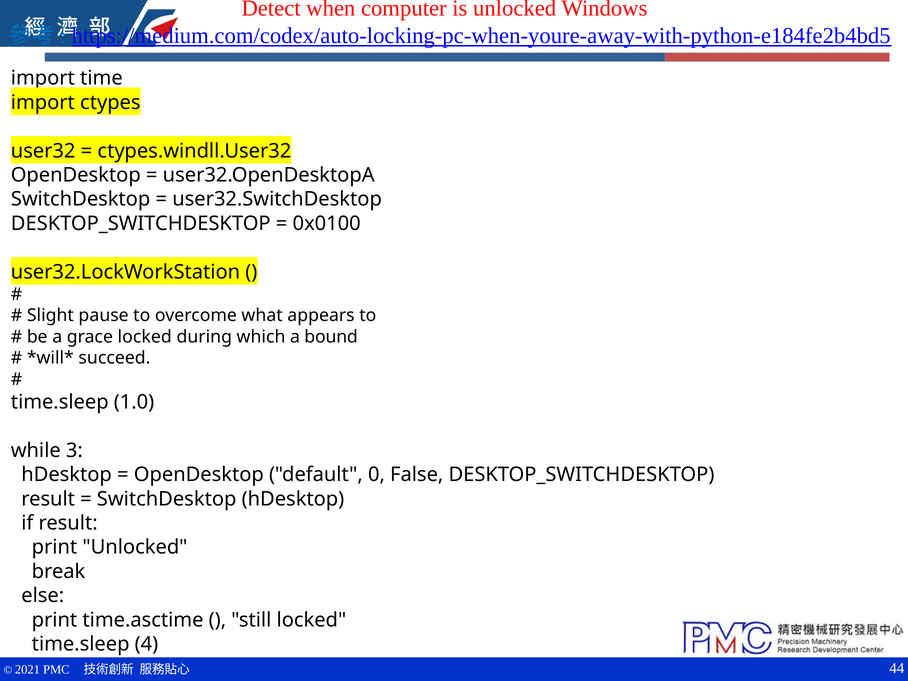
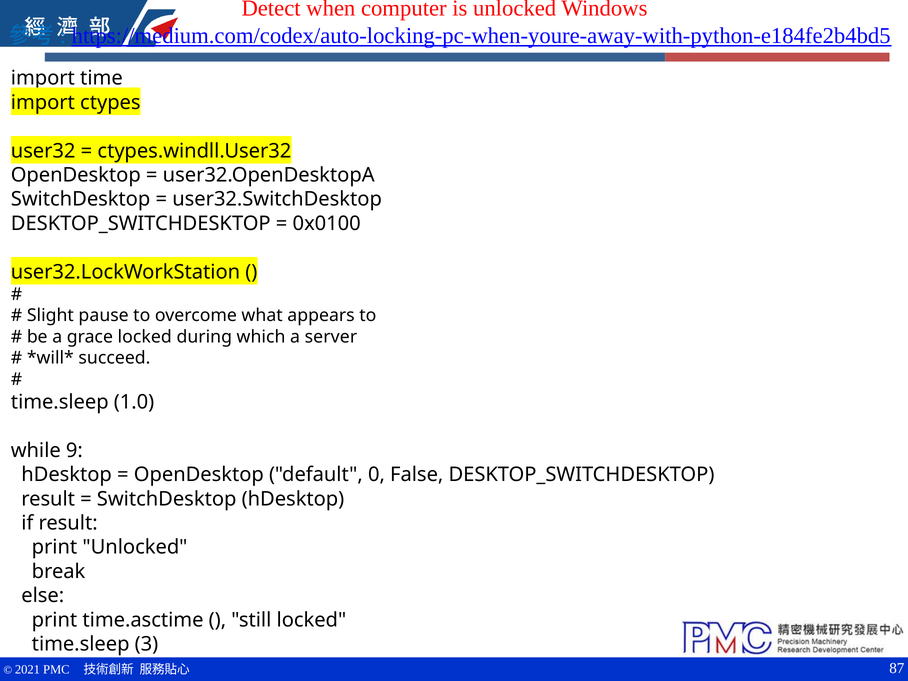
bound: bound -> server
3: 3 -> 9
4: 4 -> 3
44: 44 -> 87
